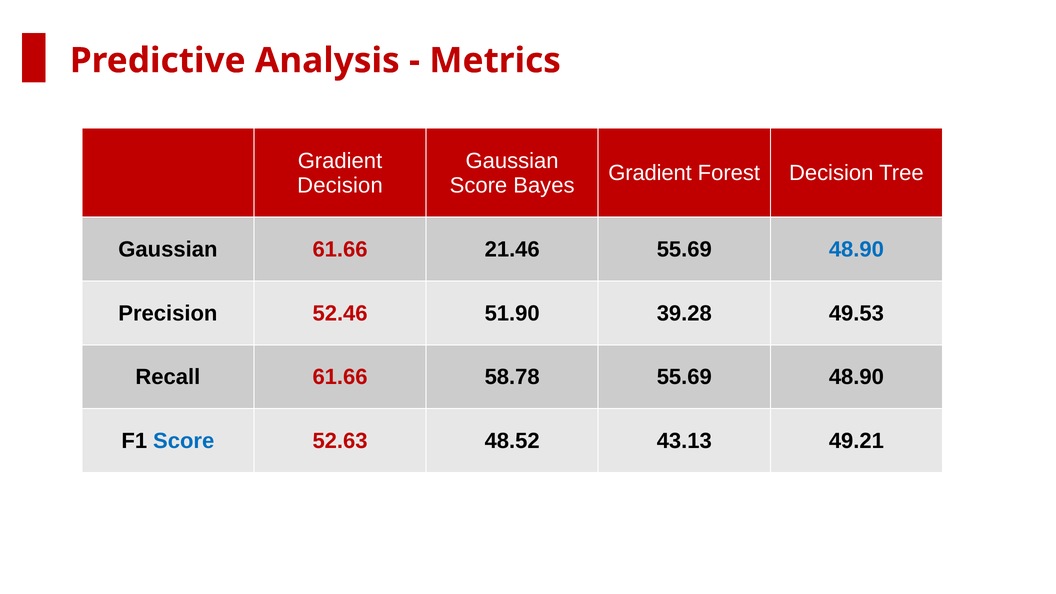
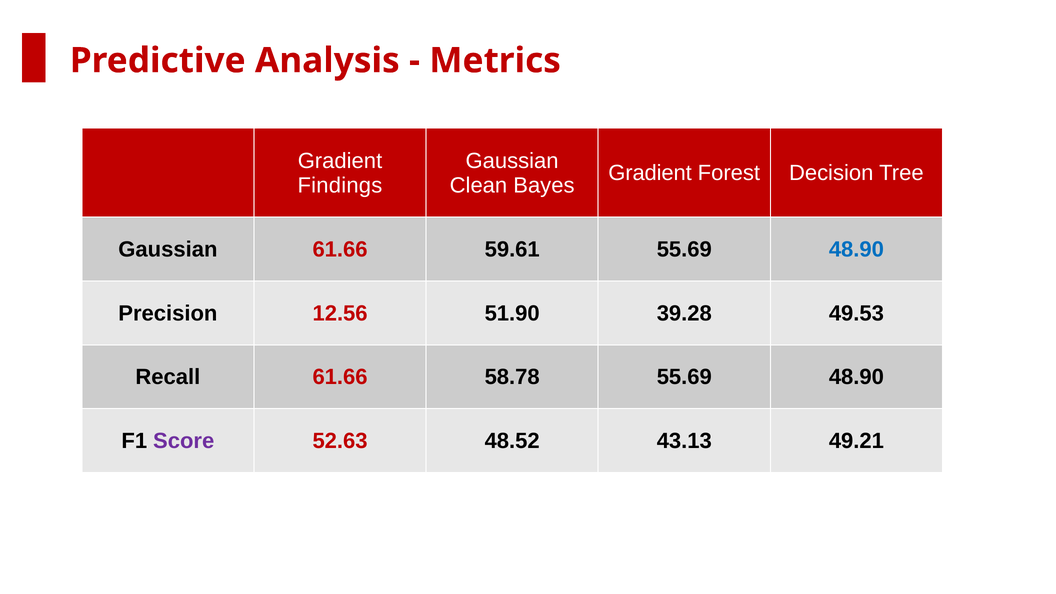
Decision at (340, 185): Decision -> Findings
Score at (478, 185): Score -> Clean
21.46: 21.46 -> 59.61
52.46: 52.46 -> 12.56
Score at (184, 441) colour: blue -> purple
